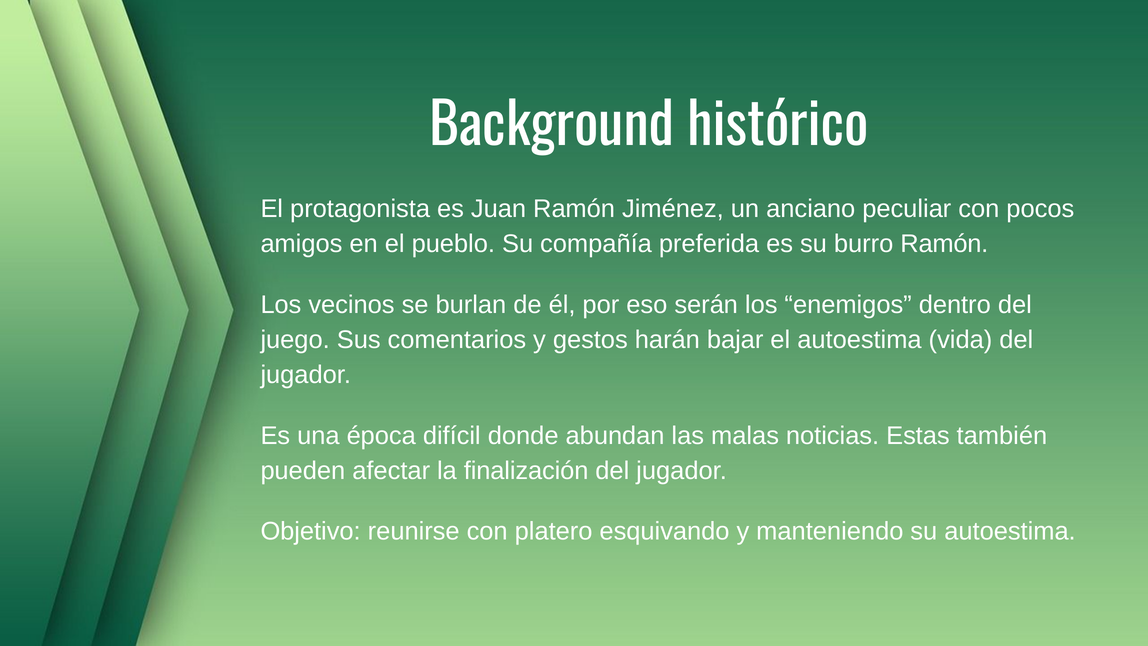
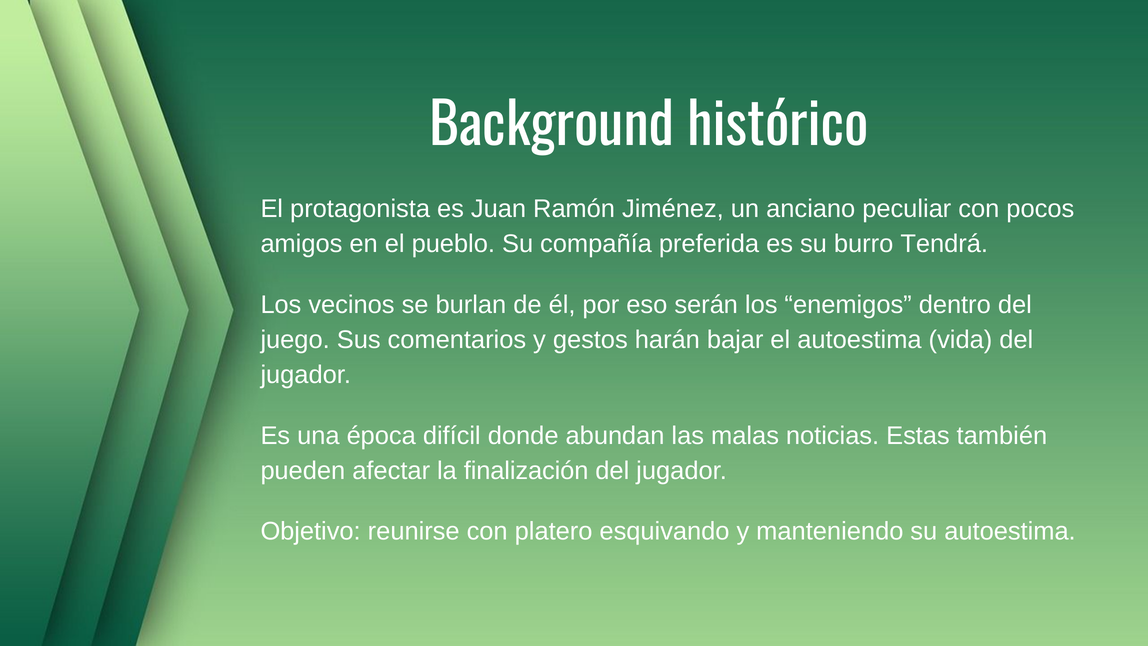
burro Ramón: Ramón -> Tendrá
